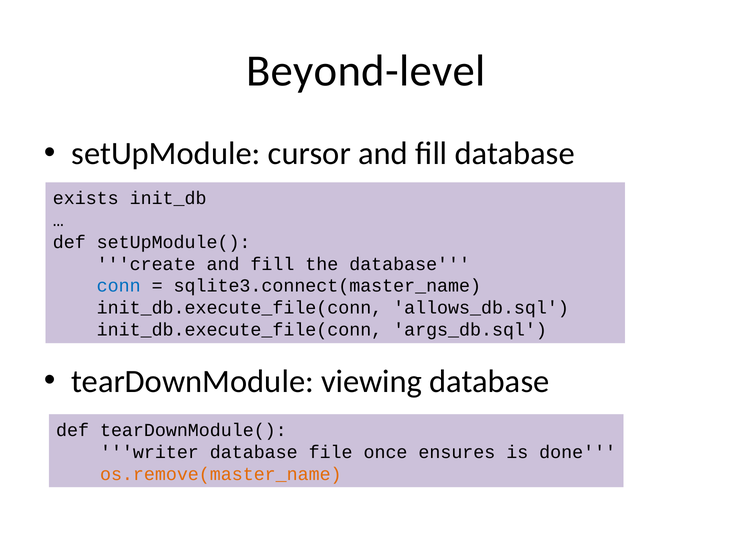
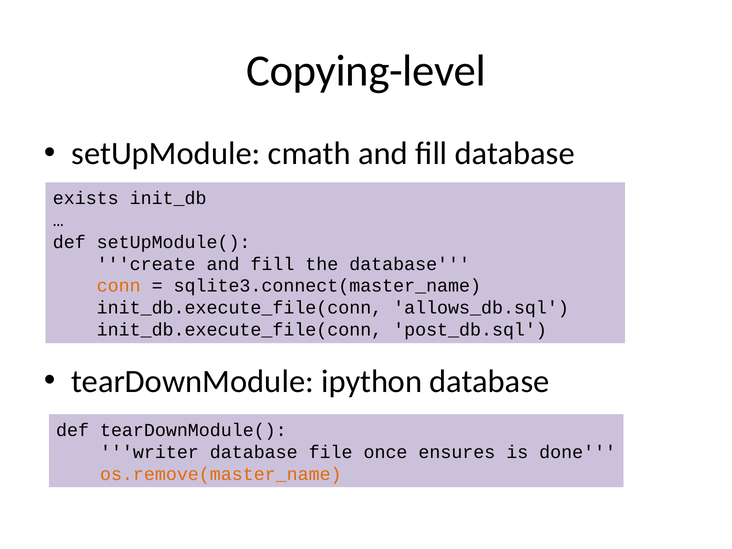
Beyond-level: Beyond-level -> Copying-level
cursor: cursor -> cmath
conn colour: blue -> orange
args_db.sql: args_db.sql -> post_db.sql
viewing: viewing -> ipython
